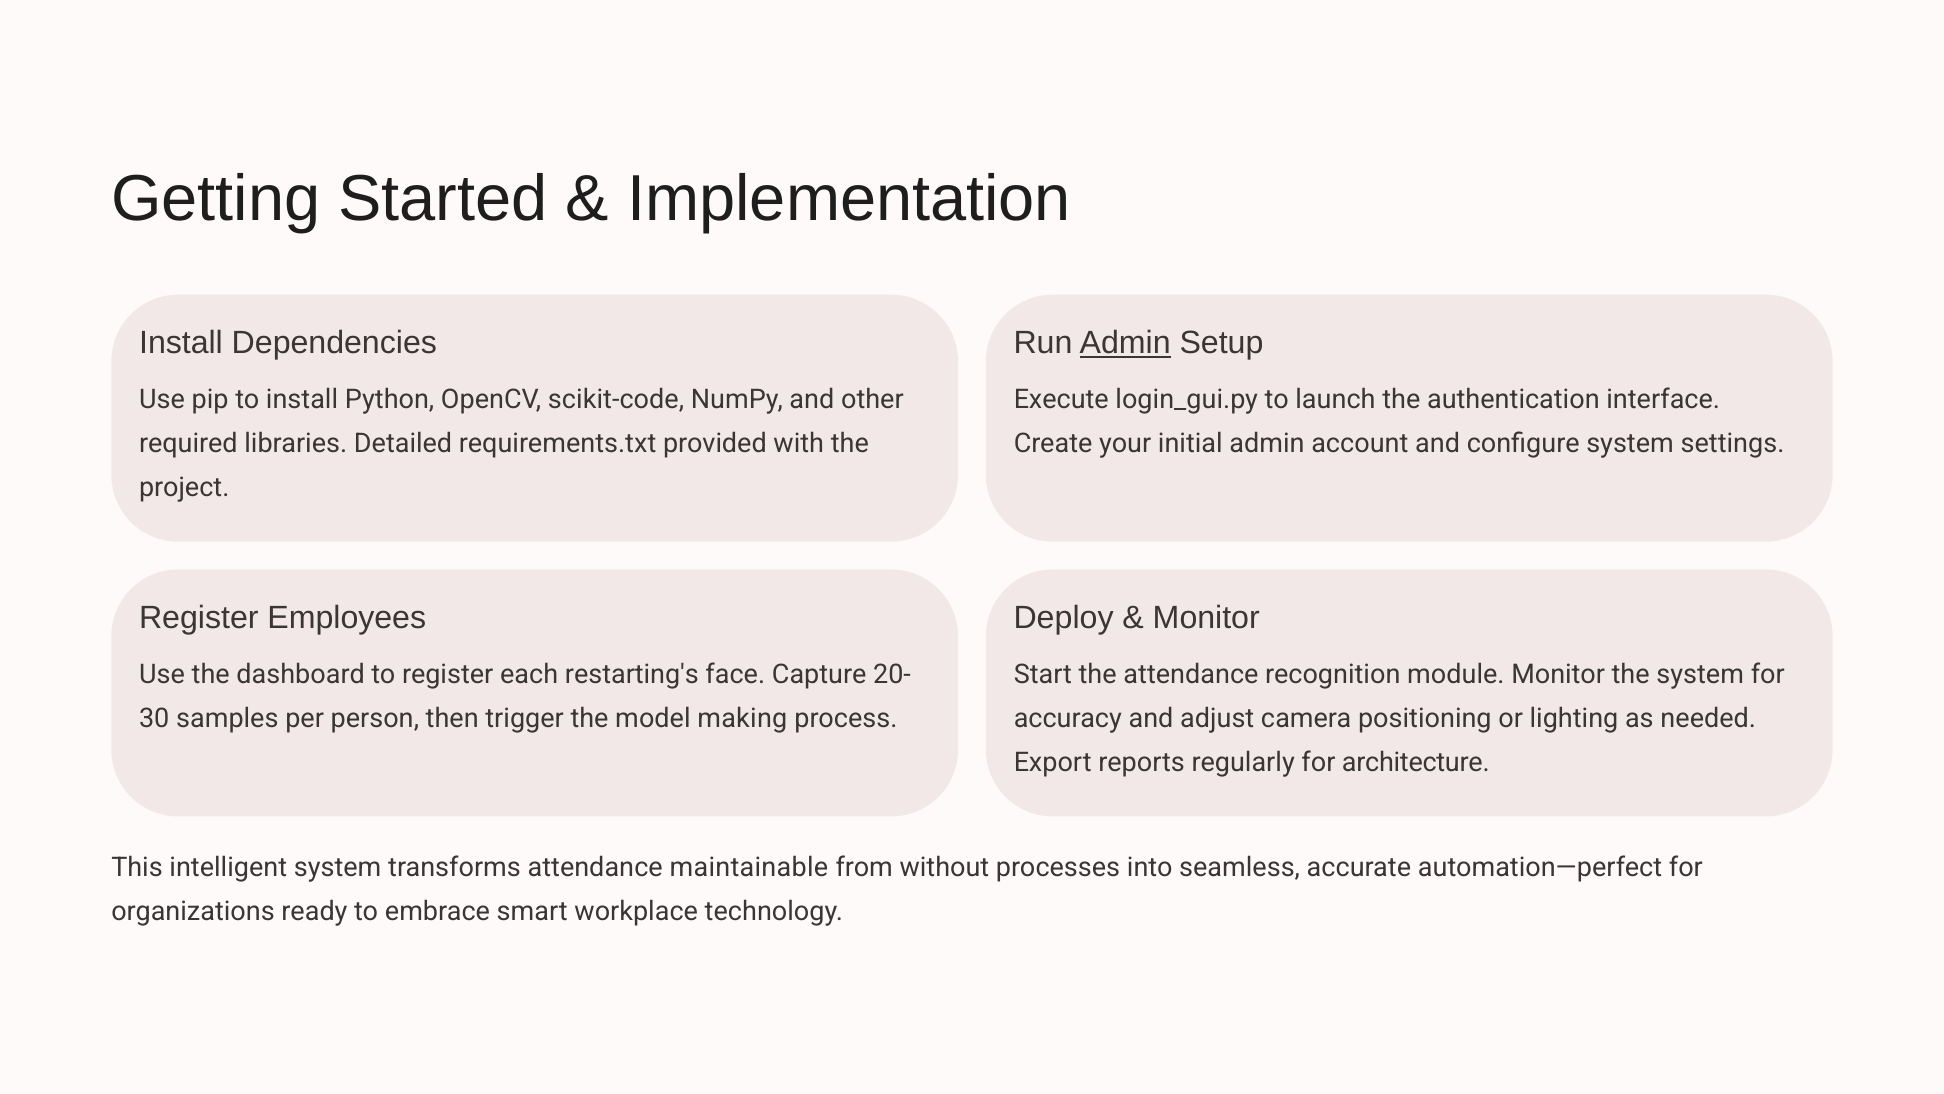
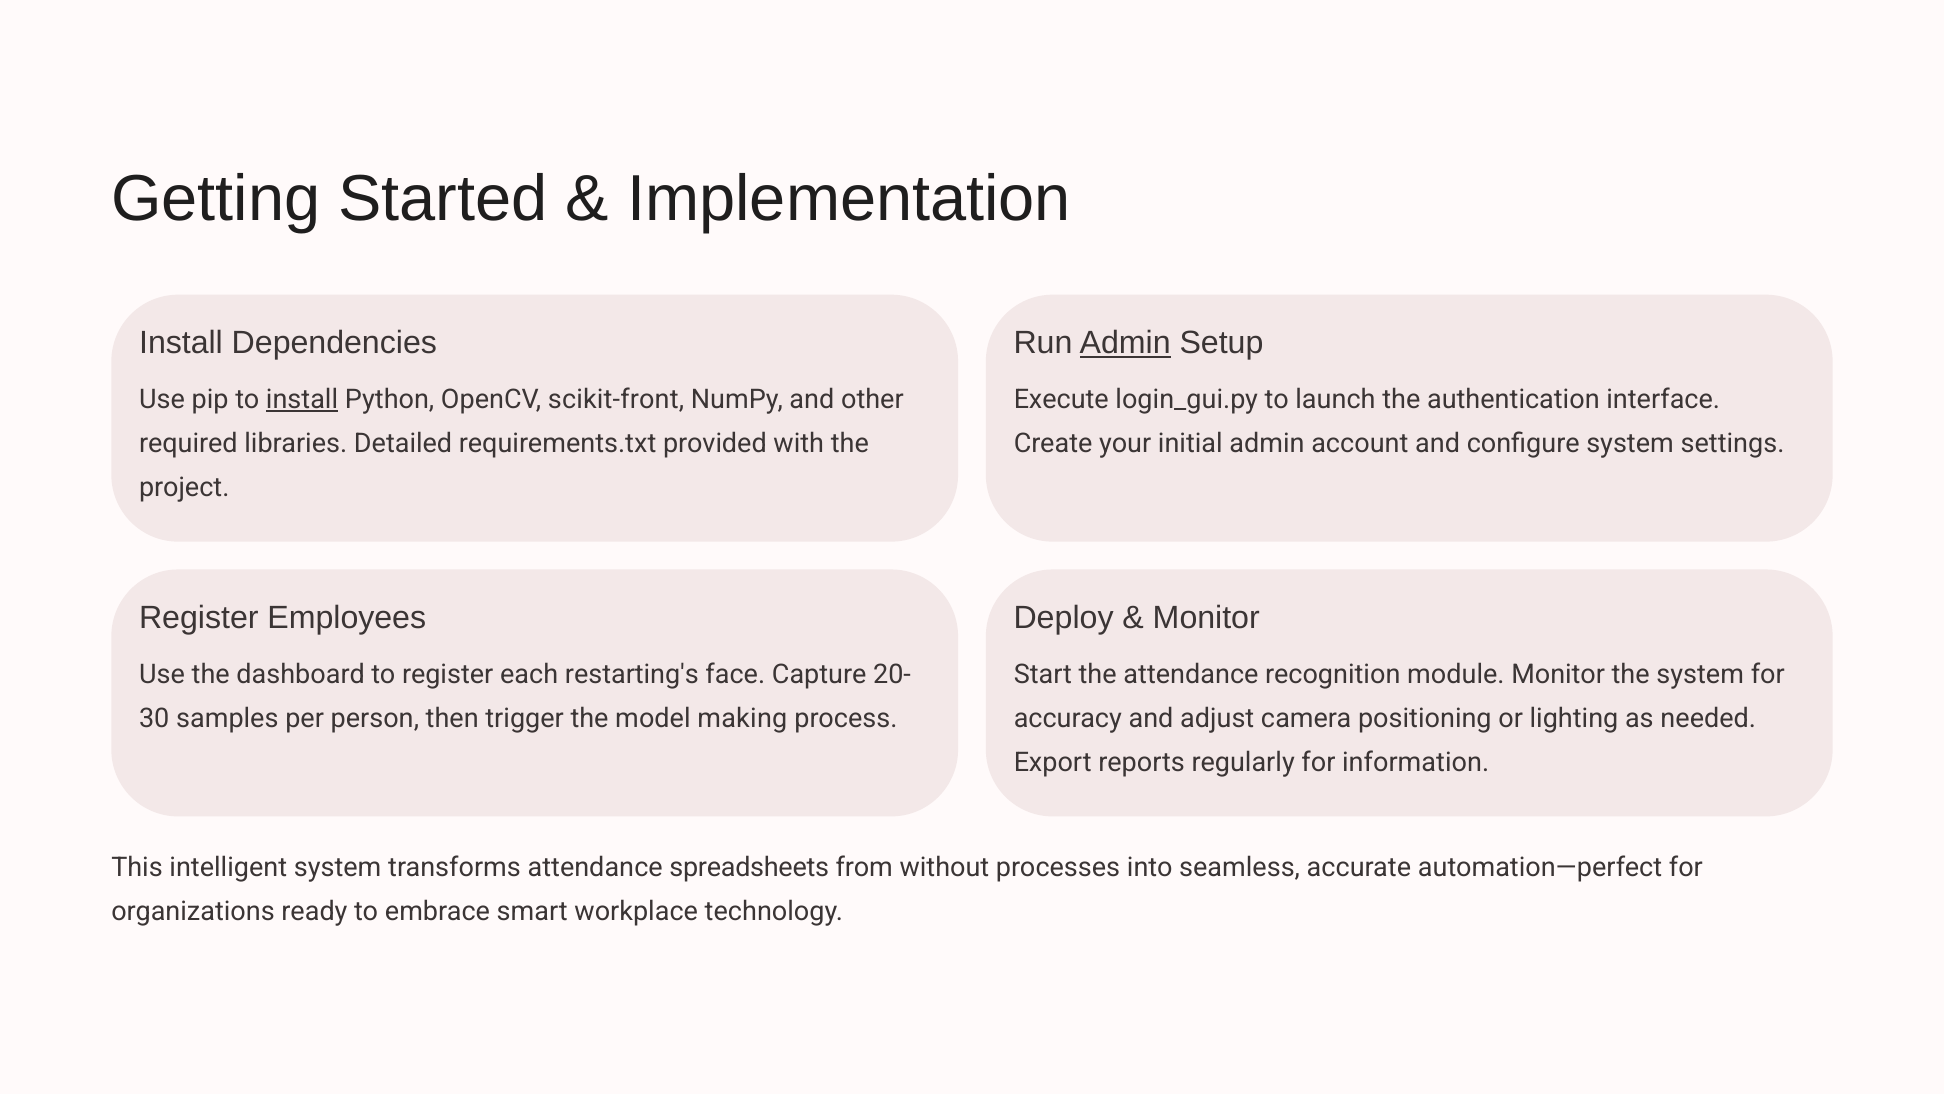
install at (302, 399) underline: none -> present
scikit-code: scikit-code -> scikit-front
architecture: architecture -> information
maintainable: maintainable -> spreadsheets
